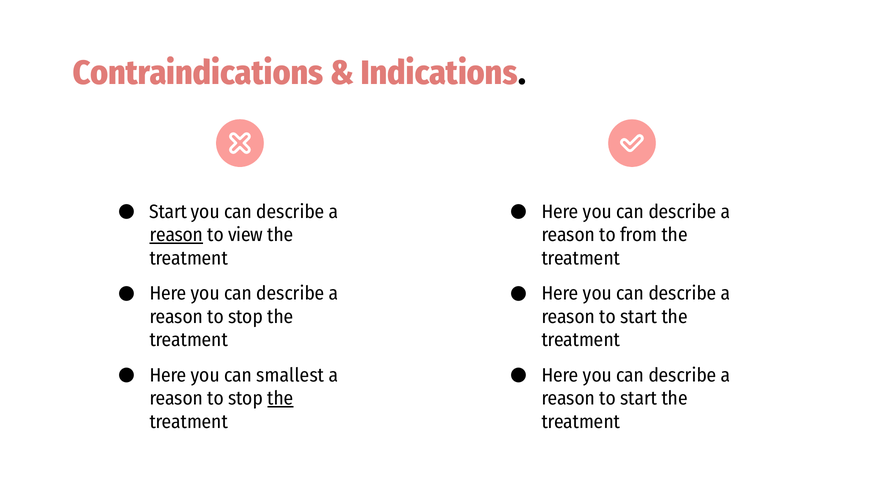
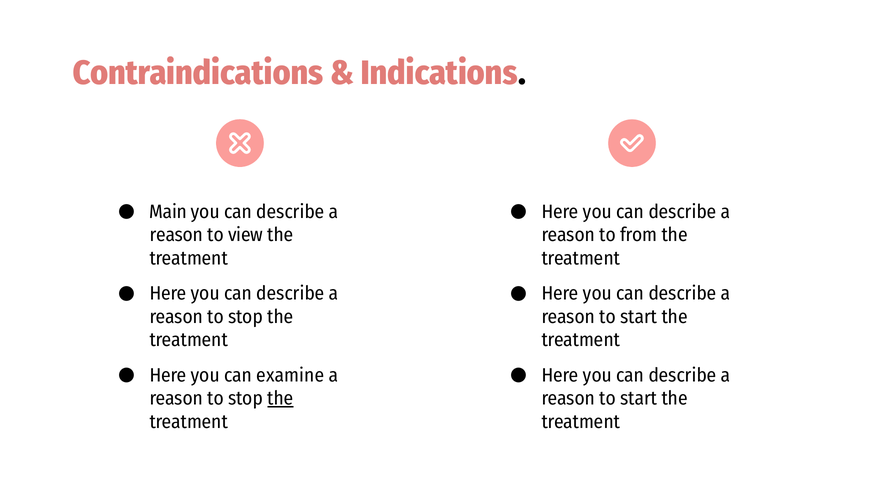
Start at (168, 212): Start -> Main
reason at (176, 235) underline: present -> none
smallest: smallest -> examine
